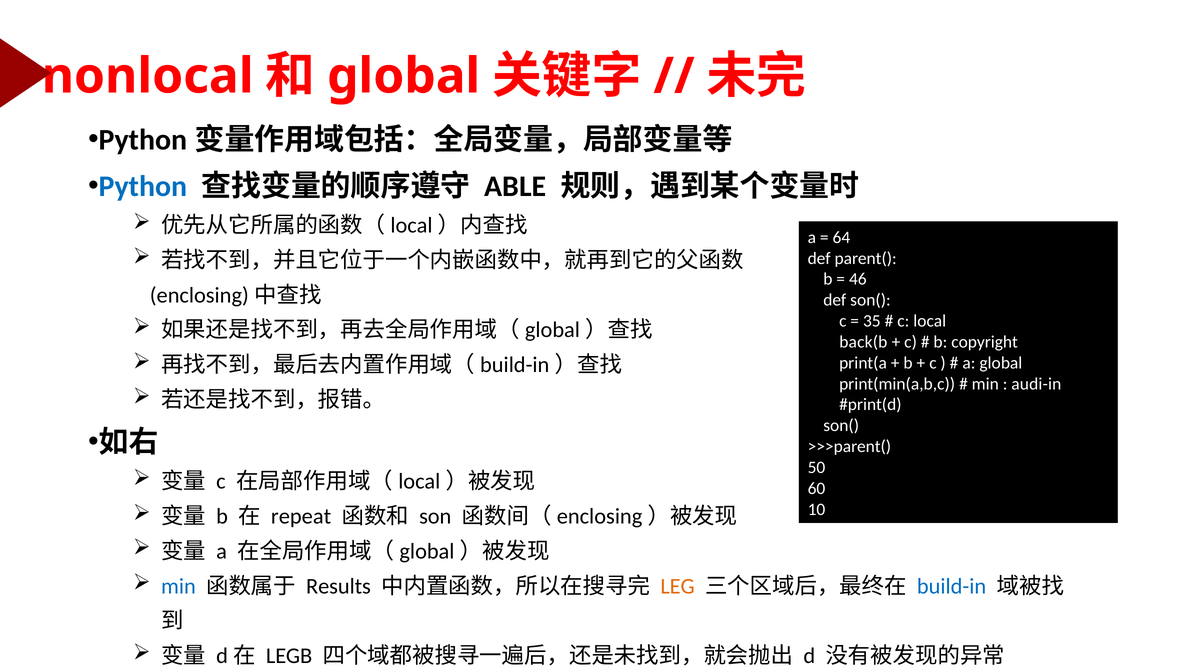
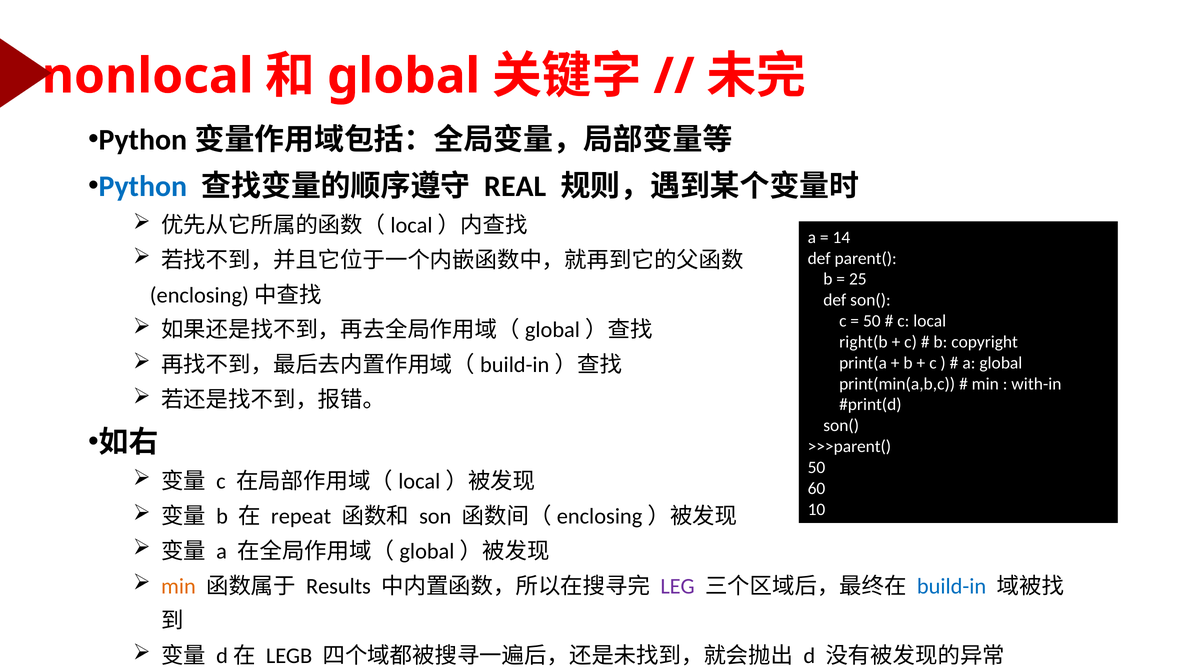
ABLE: ABLE -> REAL
64: 64 -> 14
46: 46 -> 25
35 at (872, 321): 35 -> 50
back(b: back(b -> right(b
audi-in: audi-in -> with-in
min at (178, 586) colour: blue -> orange
LEG colour: orange -> purple
